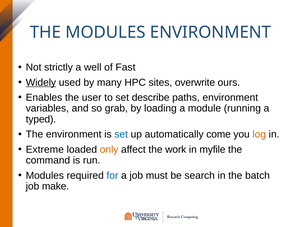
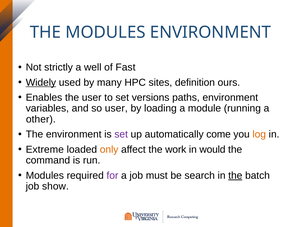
overwrite: overwrite -> definition
describe: describe -> versions
so grab: grab -> user
typed: typed -> other
set at (121, 135) colour: blue -> purple
myfile: myfile -> would
for colour: blue -> purple
the at (235, 176) underline: none -> present
make: make -> show
